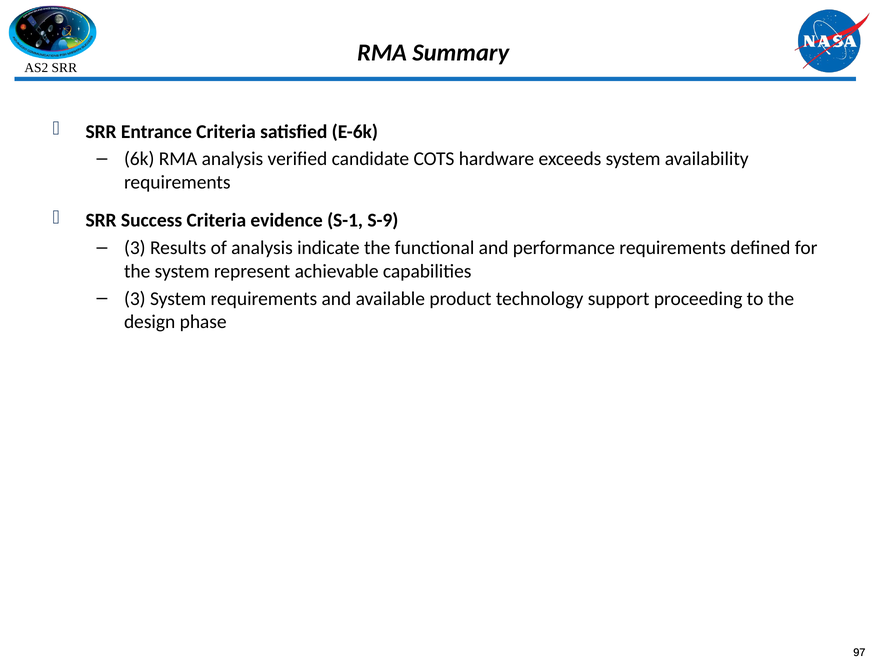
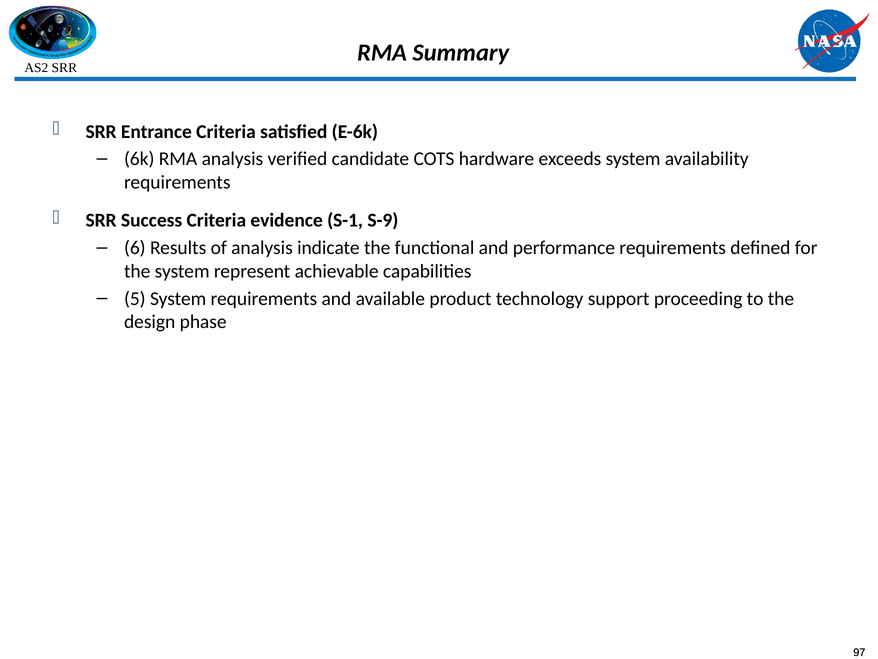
3 at (135, 248): 3 -> 6
3 at (135, 298): 3 -> 5
